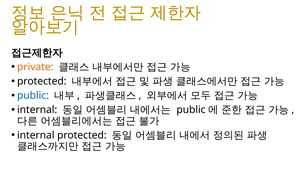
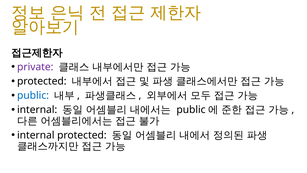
private colour: orange -> purple
